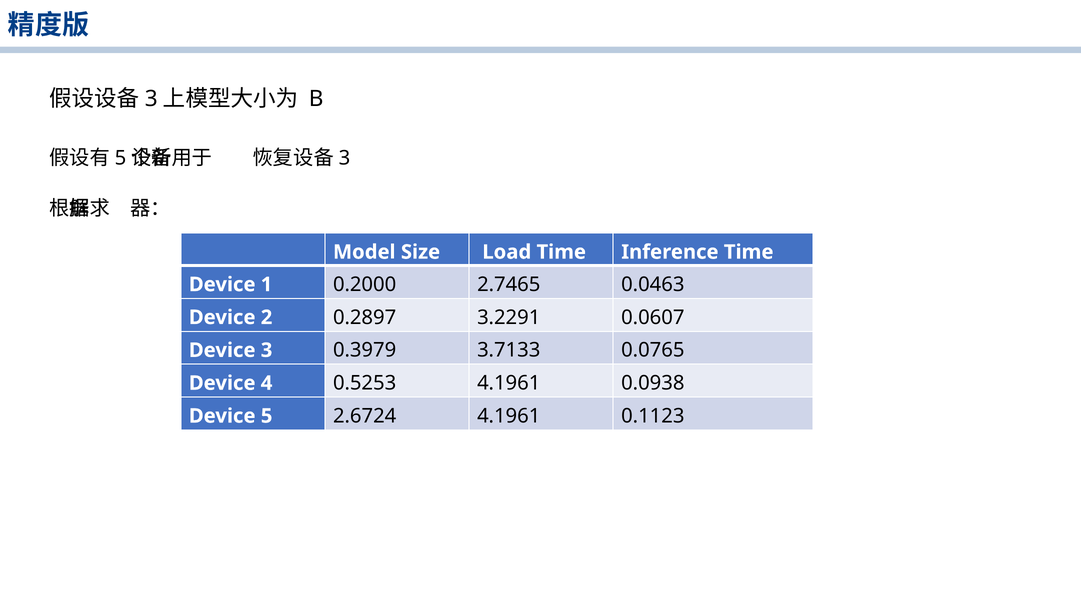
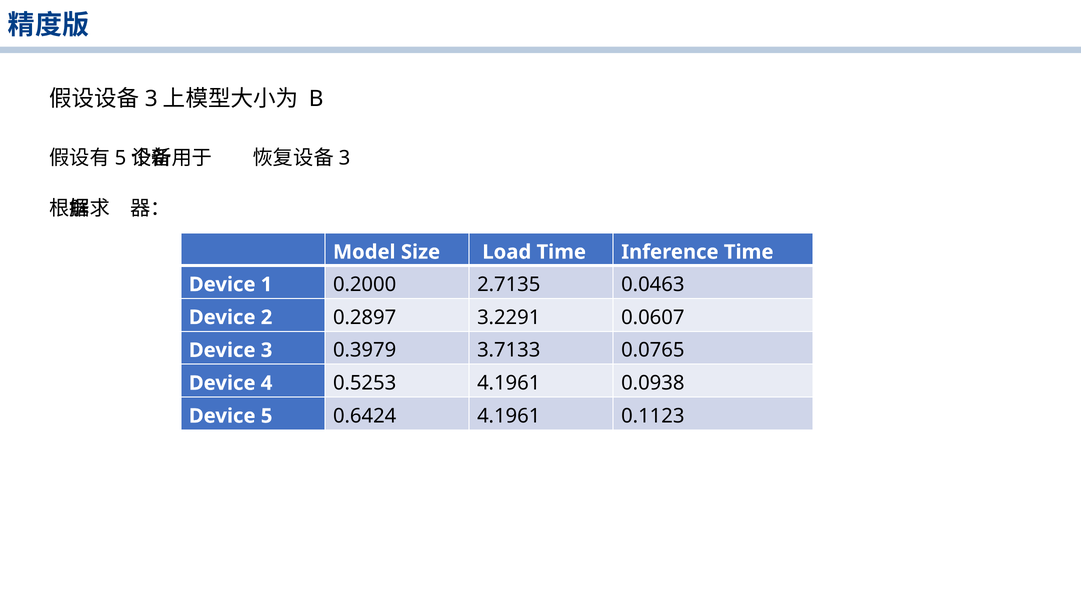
2.7465: 2.7465 -> 2.7135
2.6724: 2.6724 -> 0.6424
